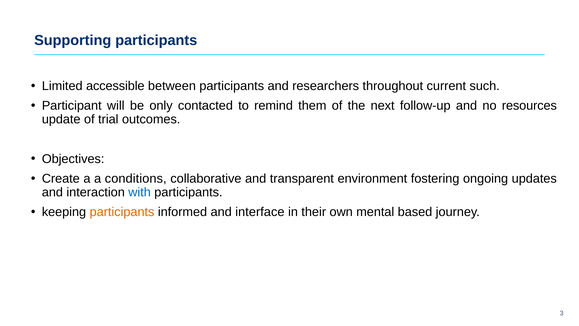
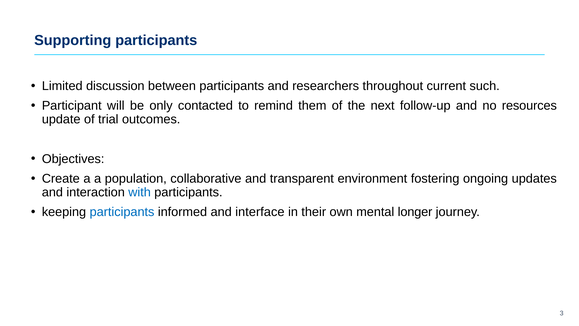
accessible: accessible -> discussion
conditions: conditions -> population
participants at (122, 212) colour: orange -> blue
based: based -> longer
